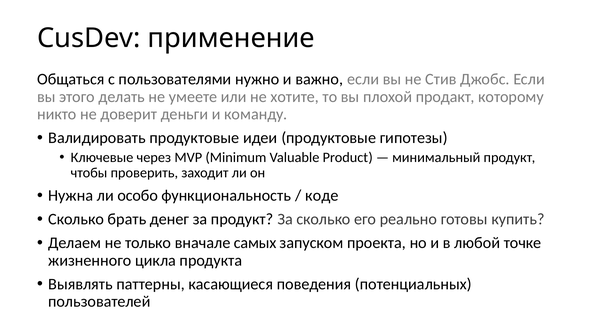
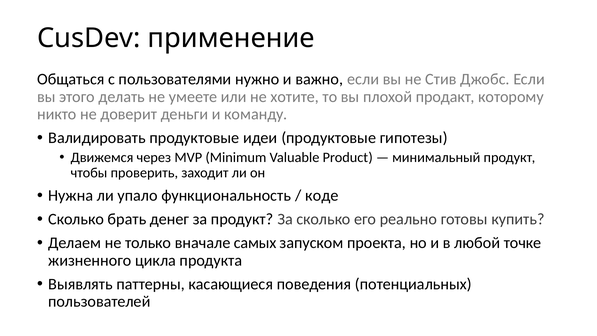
Ключевые: Ключевые -> Движемся
особо: особо -> упало
